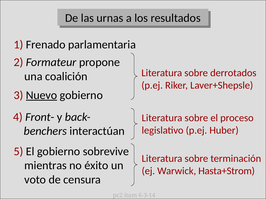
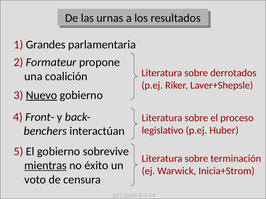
Frenado: Frenado -> Grandes
mientras underline: none -> present
Hasta+Strom: Hasta+Strom -> Inicia+Strom
